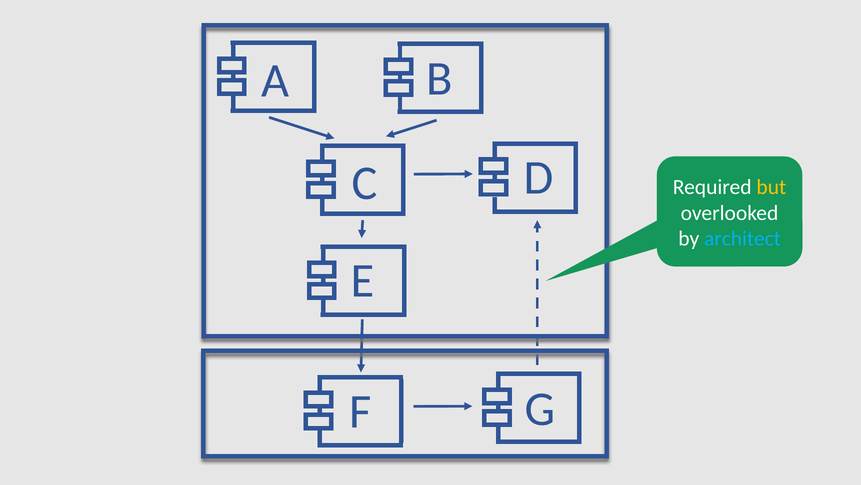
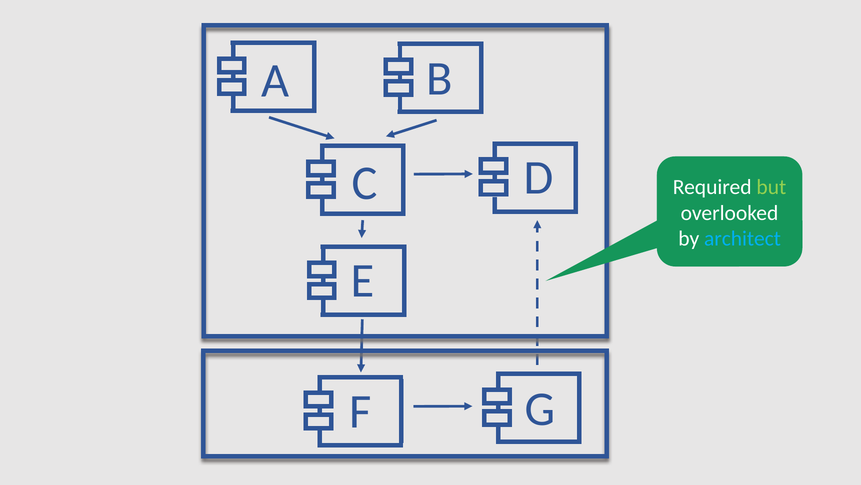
but colour: yellow -> light green
